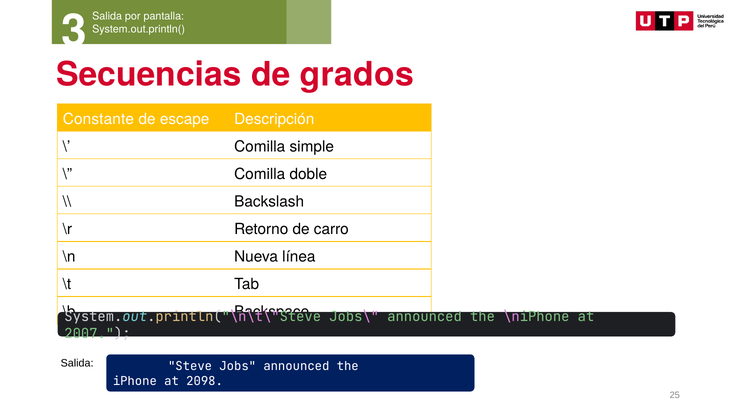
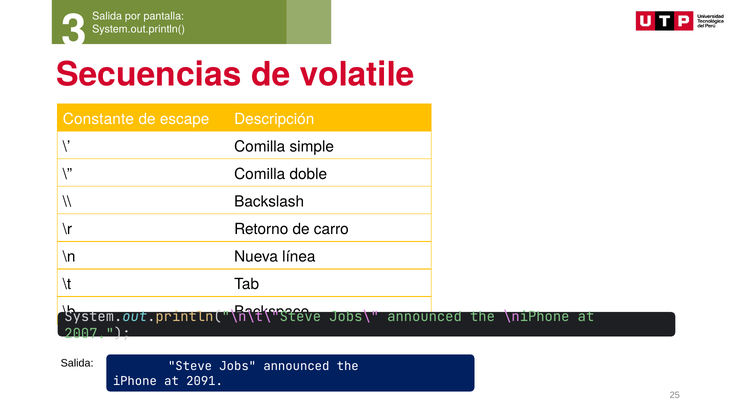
grados: grados -> volatile
2098: 2098 -> 2091
